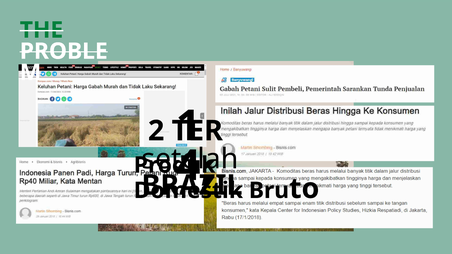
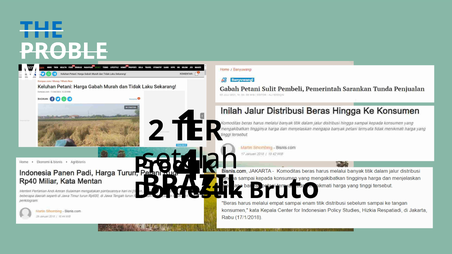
THE colour: green -> blue
